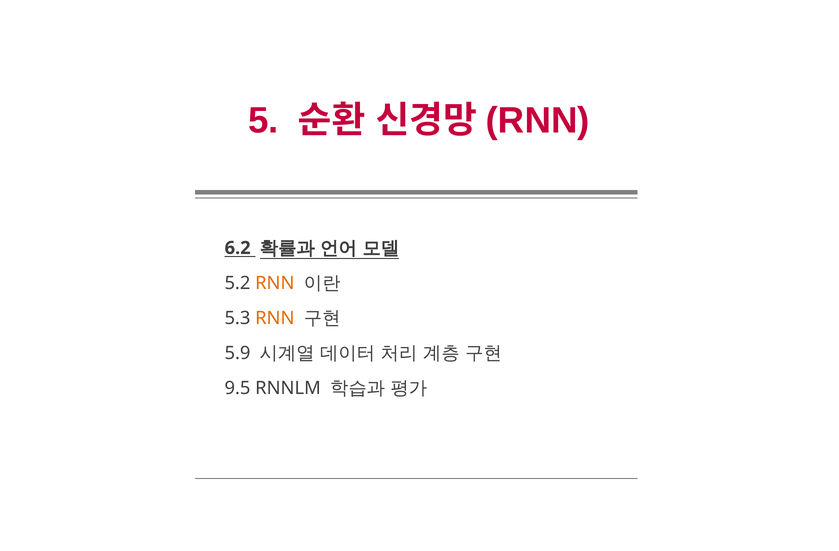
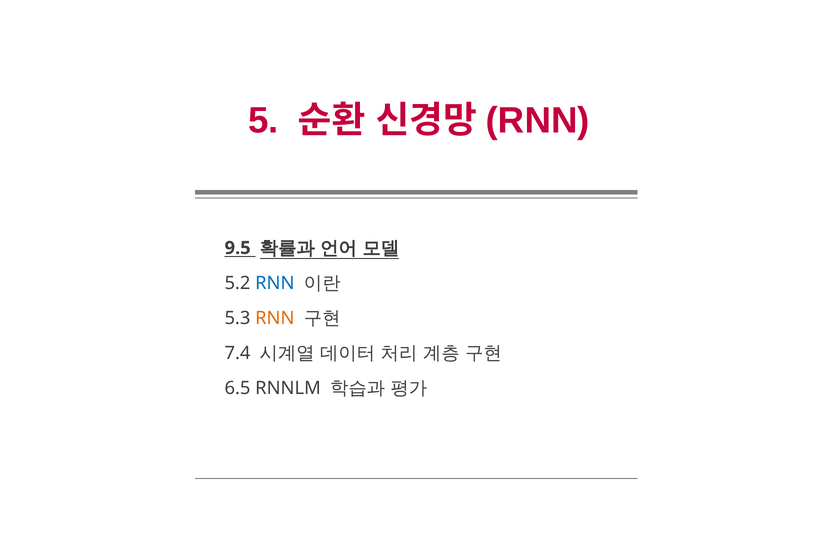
6.2: 6.2 -> 9.5
RNN at (275, 283) colour: orange -> blue
5.9: 5.9 -> 7.4
9.5: 9.5 -> 6.5
